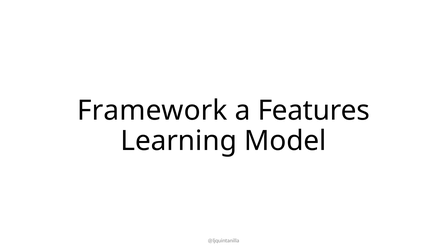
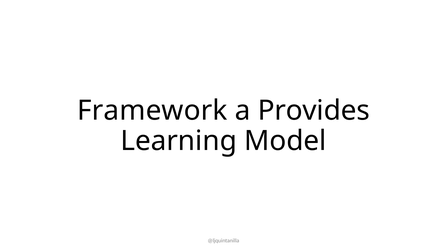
Features: Features -> Provides
